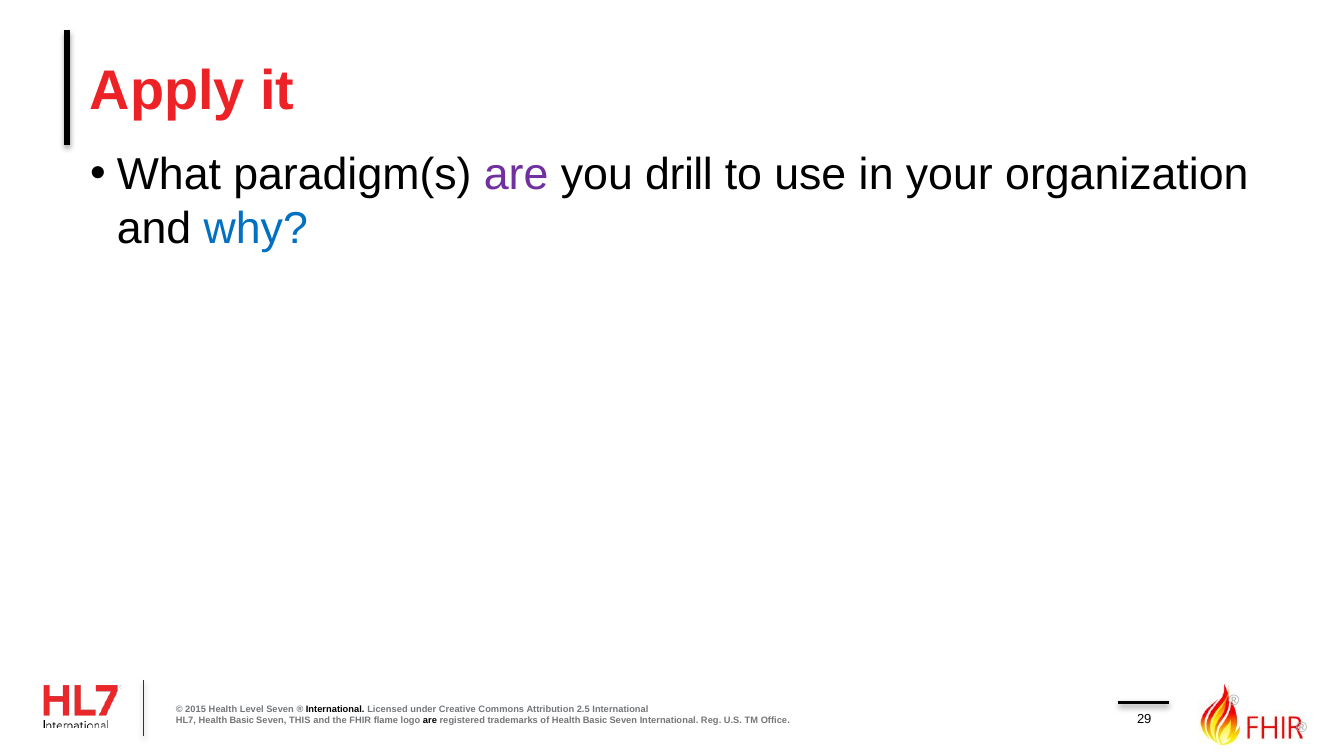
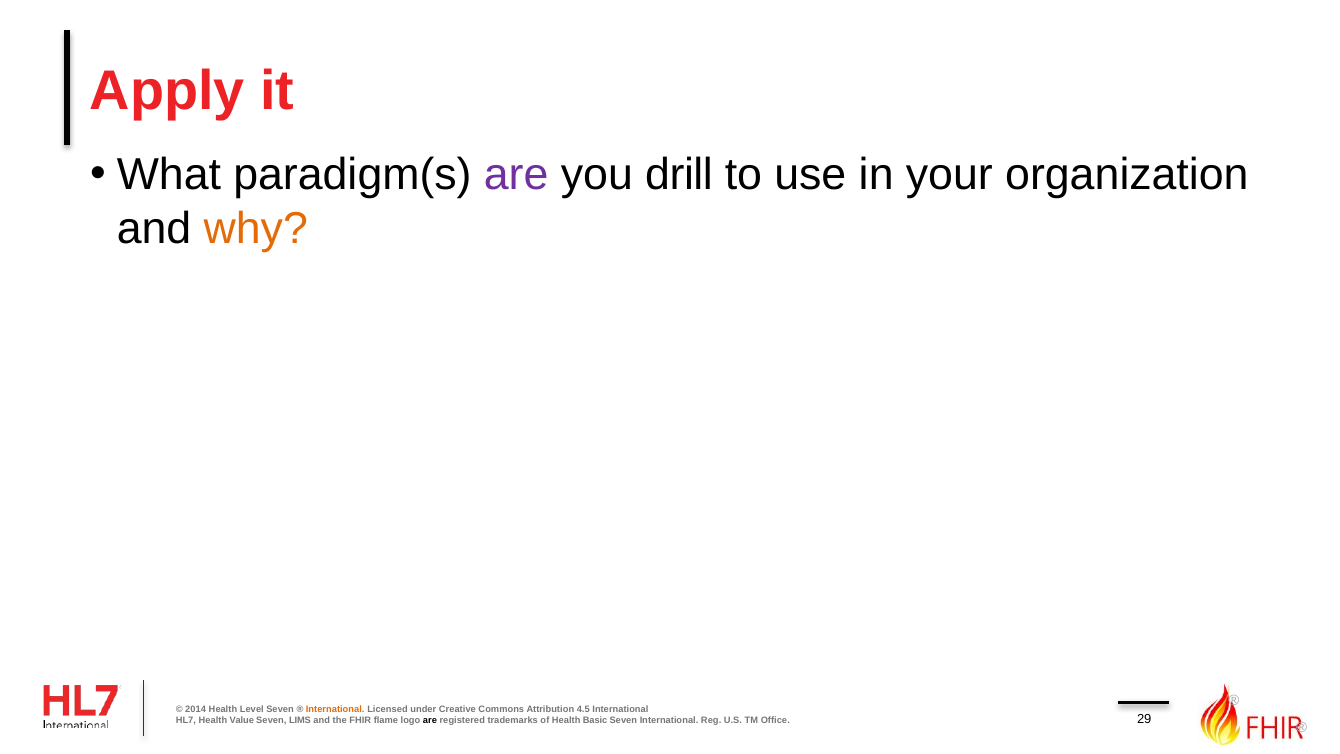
why colour: blue -> orange
2015: 2015 -> 2014
International at (335, 710) colour: black -> orange
2.5: 2.5 -> 4.5
HL7 Health Basic: Basic -> Value
THIS: THIS -> LIMS
